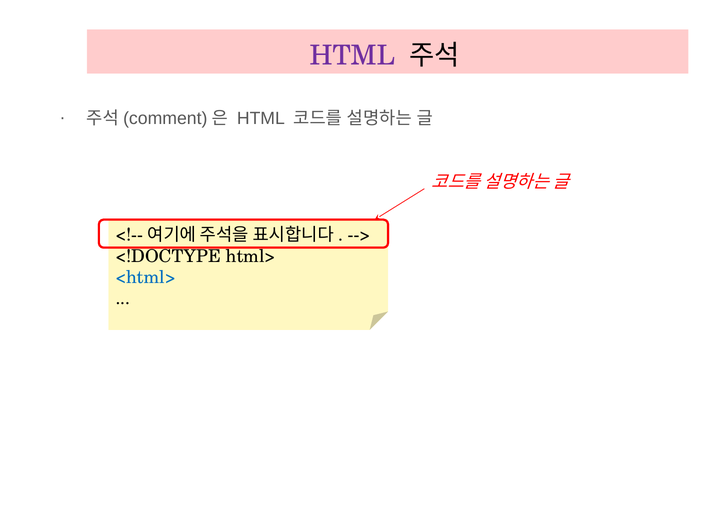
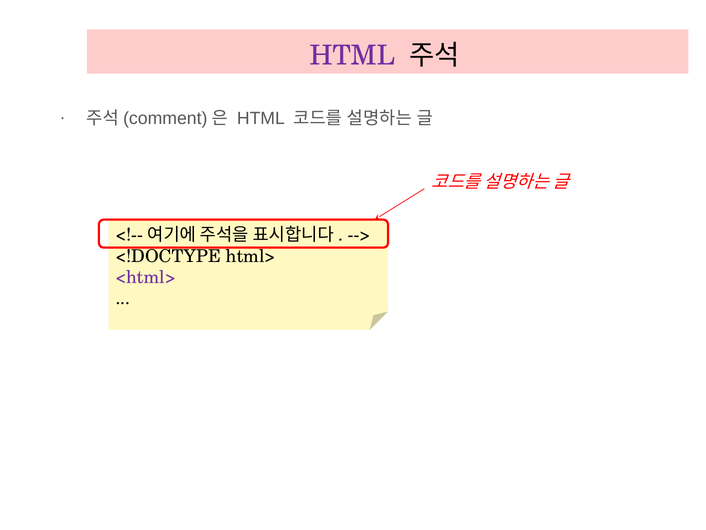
<html> colour: blue -> purple
